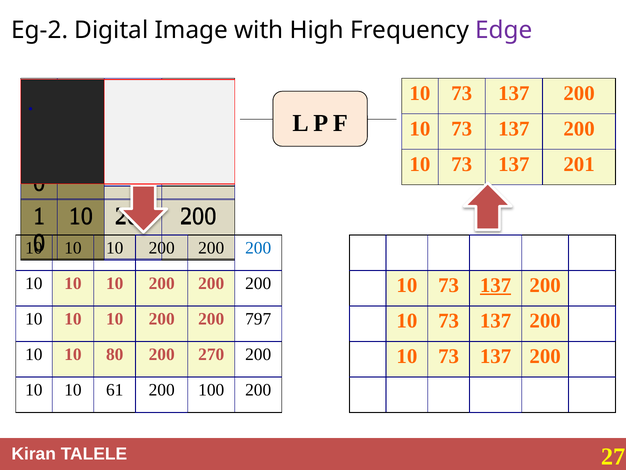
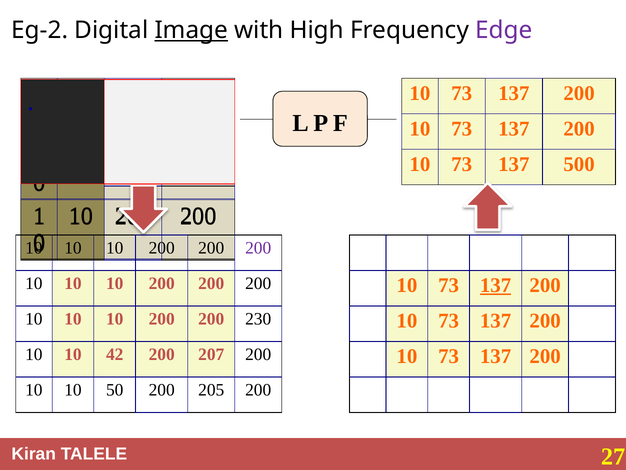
Image underline: none -> present
201: 201 -> 500
200 at (258, 248) colour: blue -> purple
797: 797 -> 230
80: 80 -> 42
270: 270 -> 207
61: 61 -> 50
100: 100 -> 205
